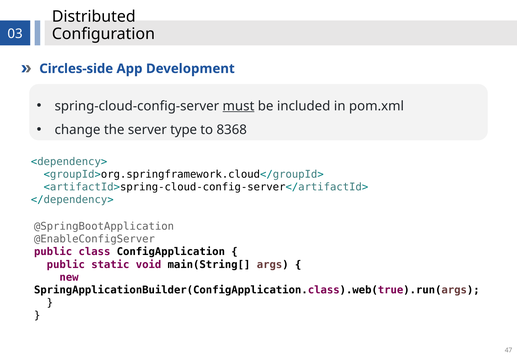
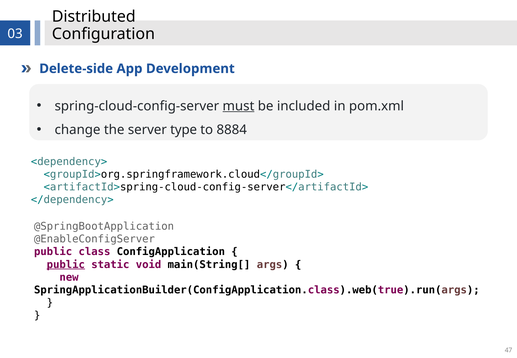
Circles-side: Circles-side -> Delete-side
8368: 8368 -> 8884
public at (66, 264) underline: none -> present
